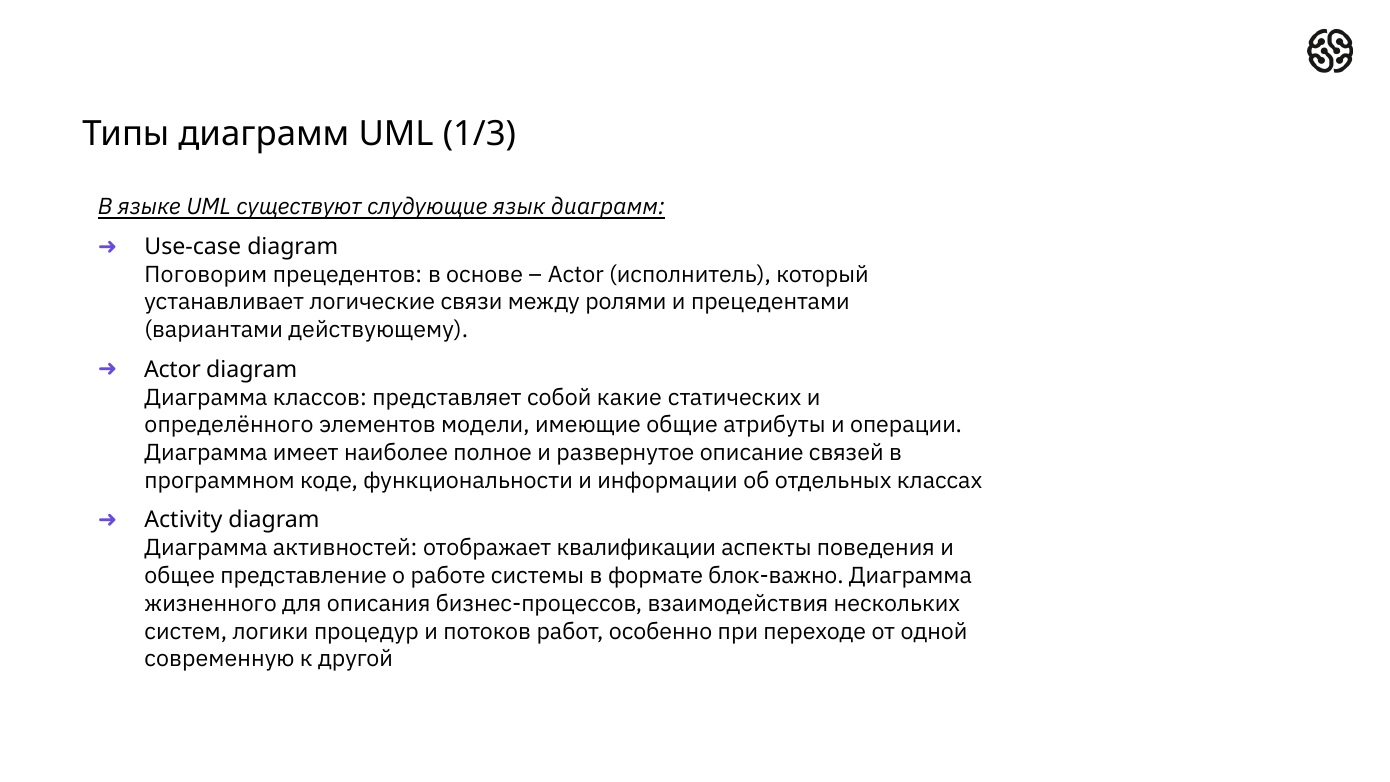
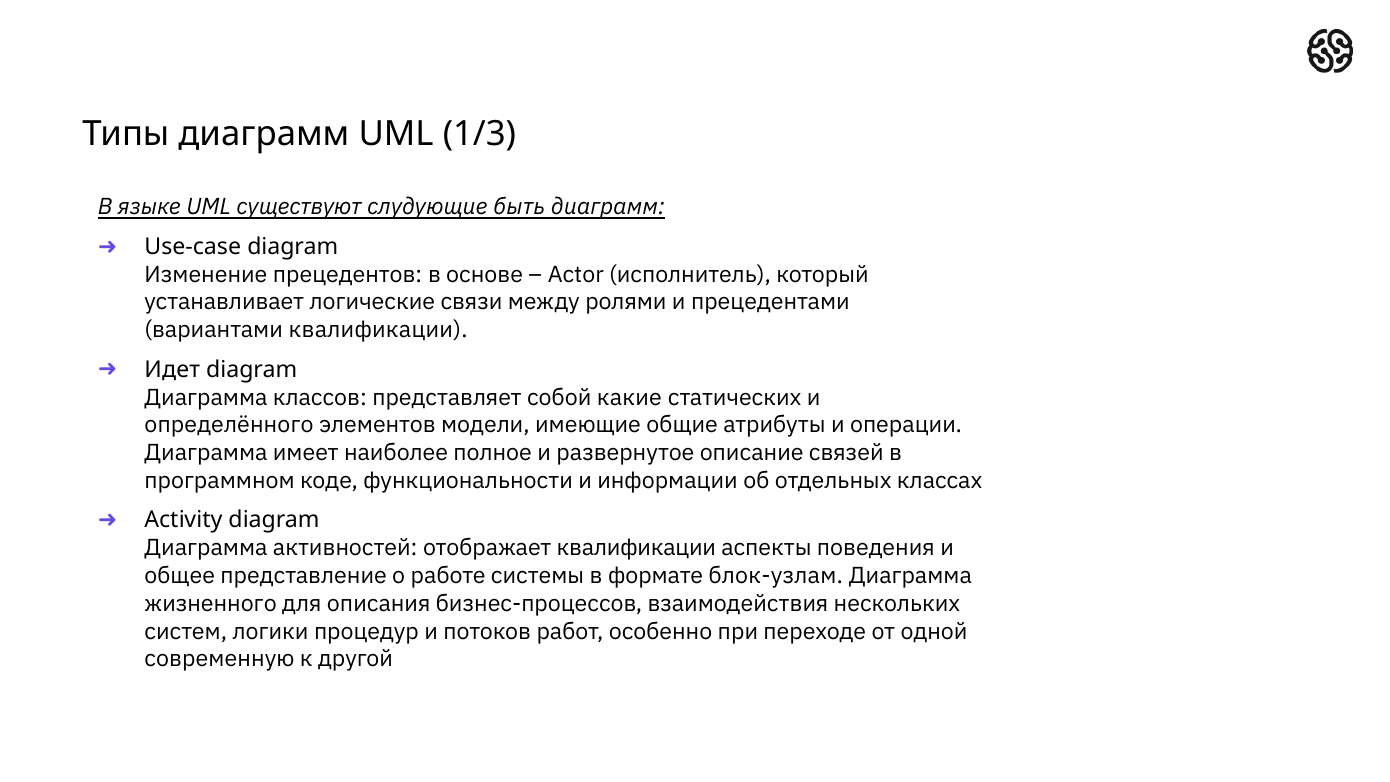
язык: язык -> быть
Поговорим: Поговорим -> Изменение
вариантами действующему: действующему -> квалификации
Actor at (172, 370): Actor -> Идет
блок-важно: блок-важно -> блок-узлам
